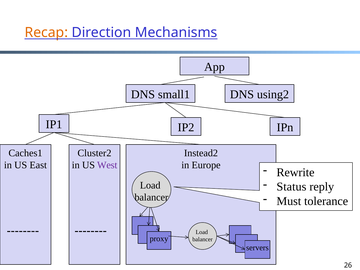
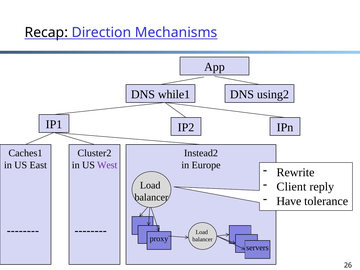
Recap colour: orange -> black
small1: small1 -> while1
Status: Status -> Client
Must: Must -> Have
